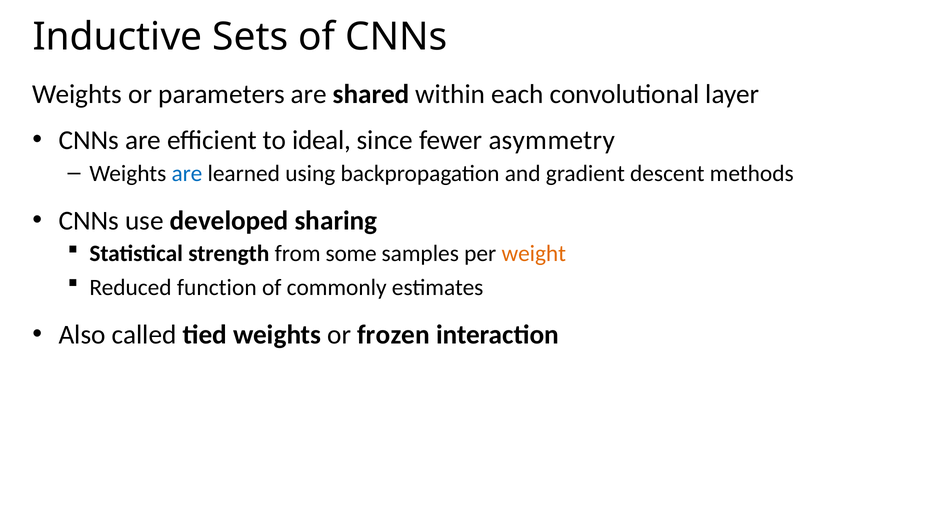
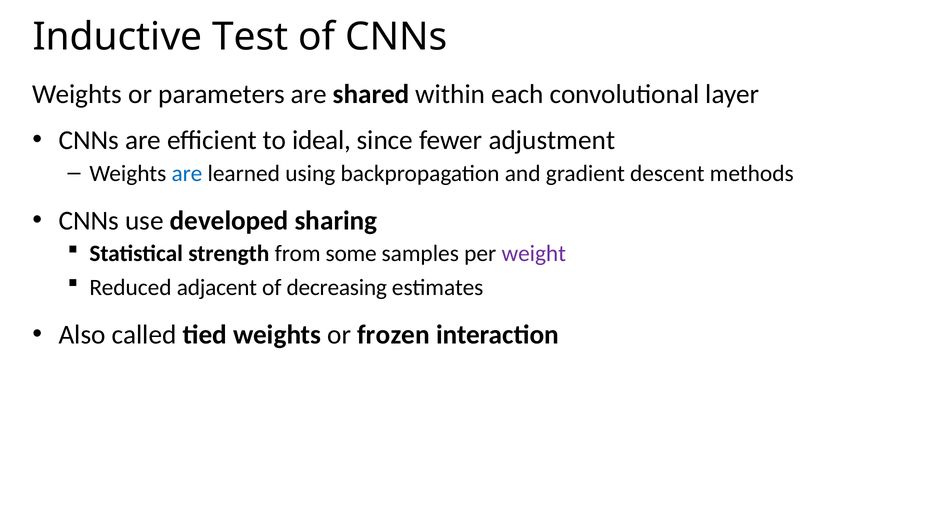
Sets: Sets -> Test
asymmetry: asymmetry -> adjustment
weight colour: orange -> purple
function: function -> adjacent
commonly: commonly -> decreasing
